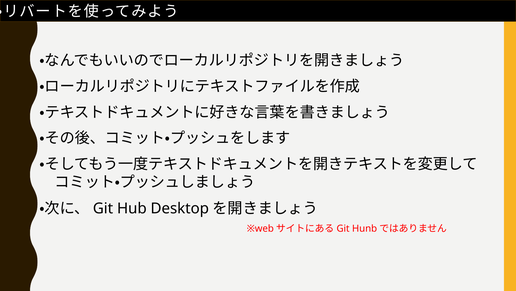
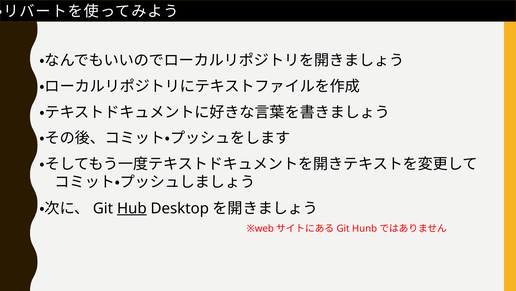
Hub underline: none -> present
